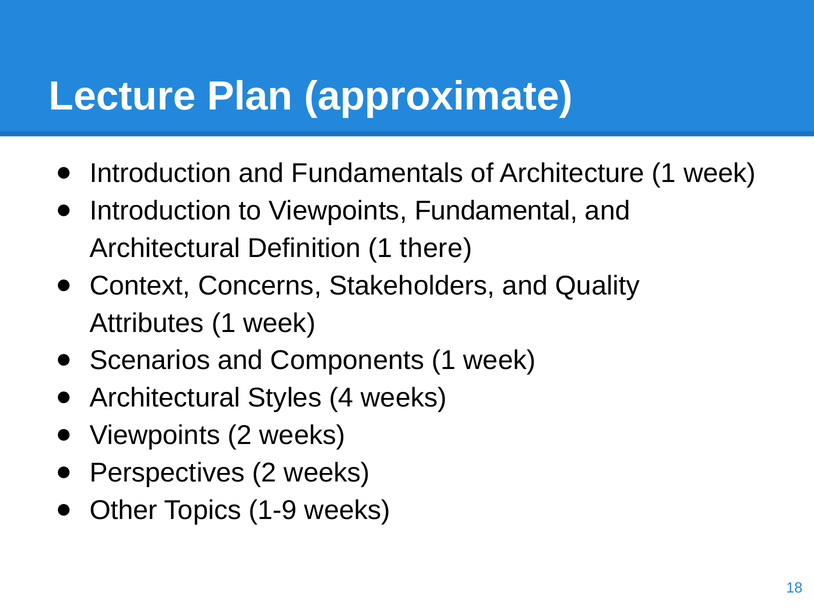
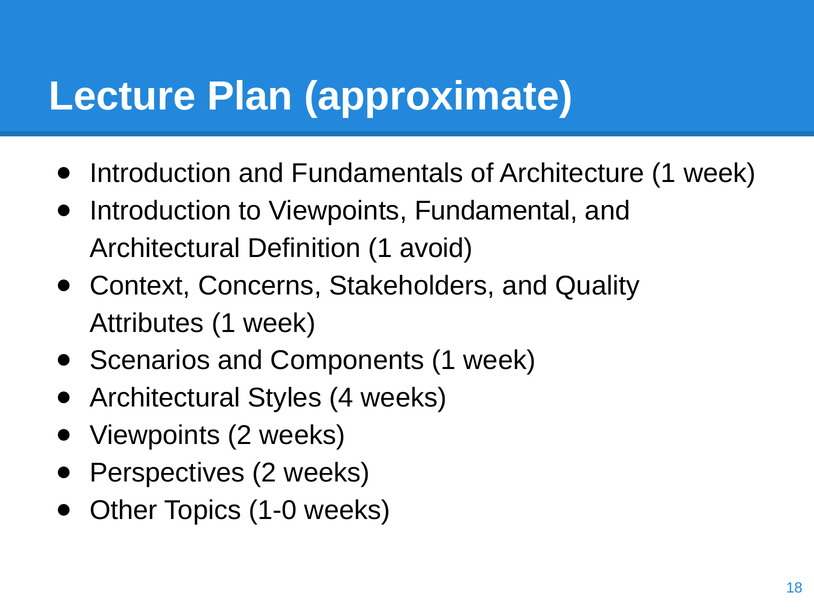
there: there -> avoid
1-9: 1-9 -> 1-0
